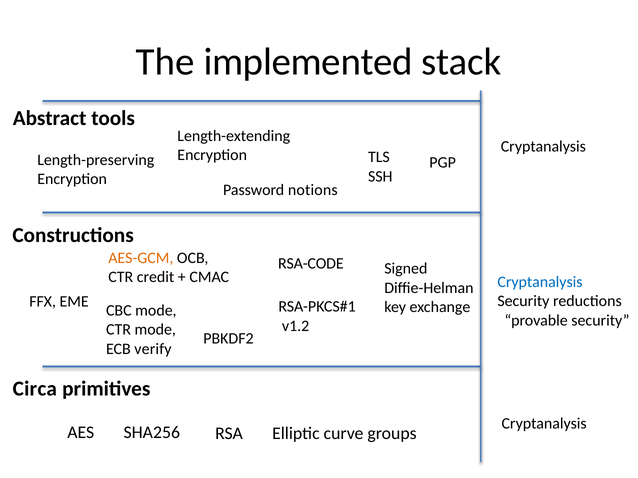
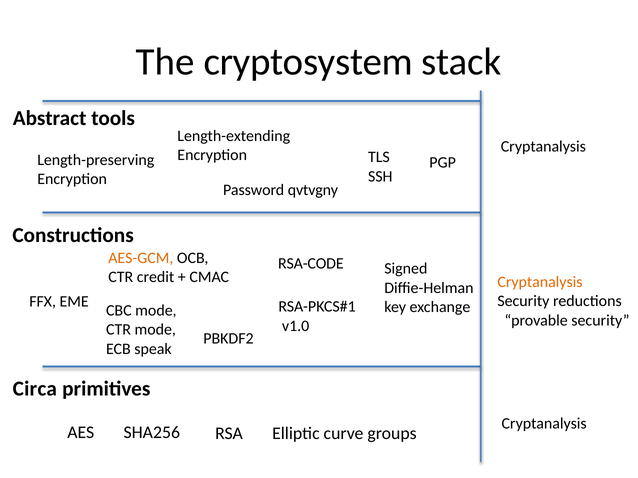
implemented: implemented -> cryptosystem
notions: notions -> qvtvgny
Cryptanalysis at (540, 282) colour: blue -> orange
v1.2: v1.2 -> v1.0
verify: verify -> speak
